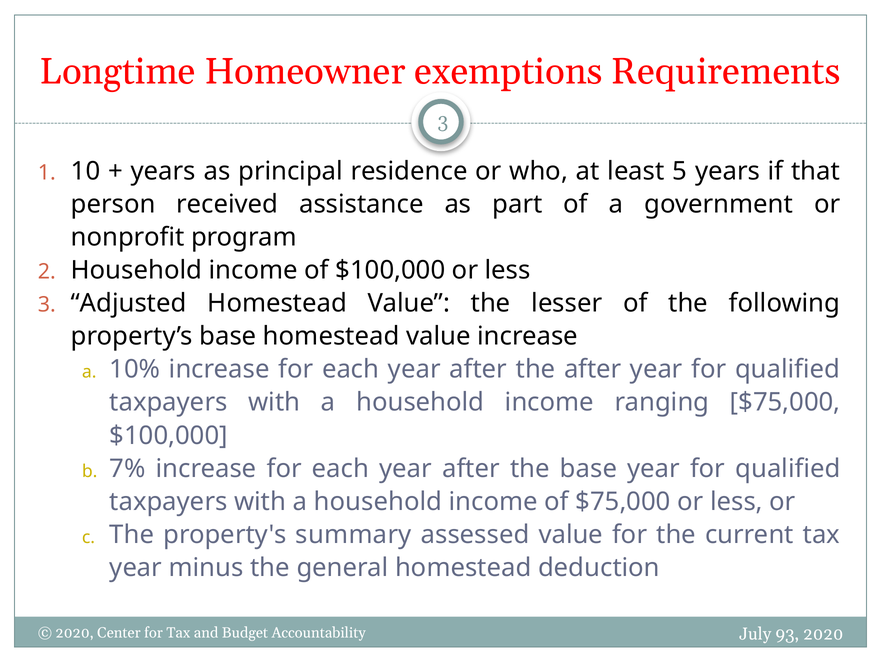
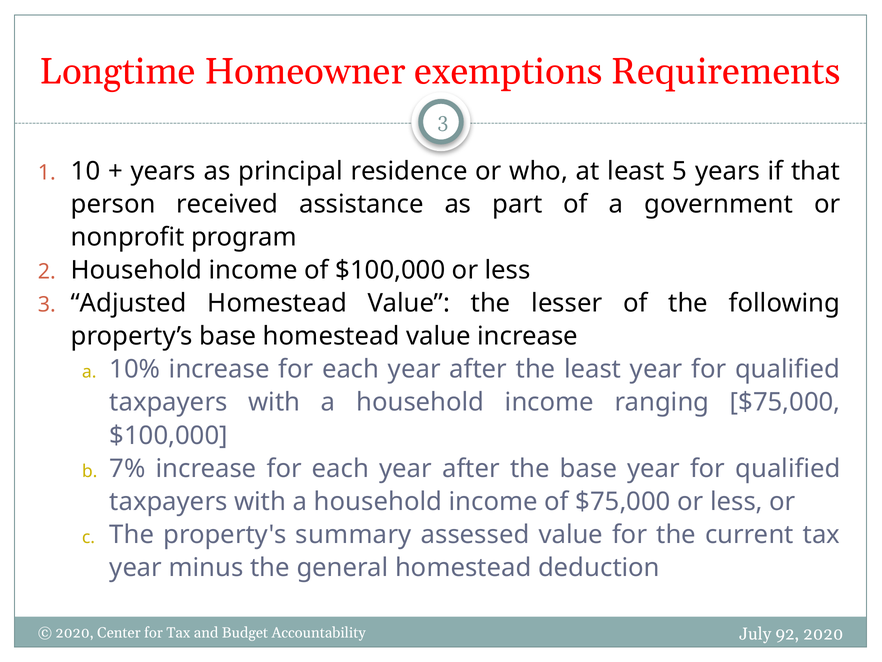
the after: after -> least
93: 93 -> 92
